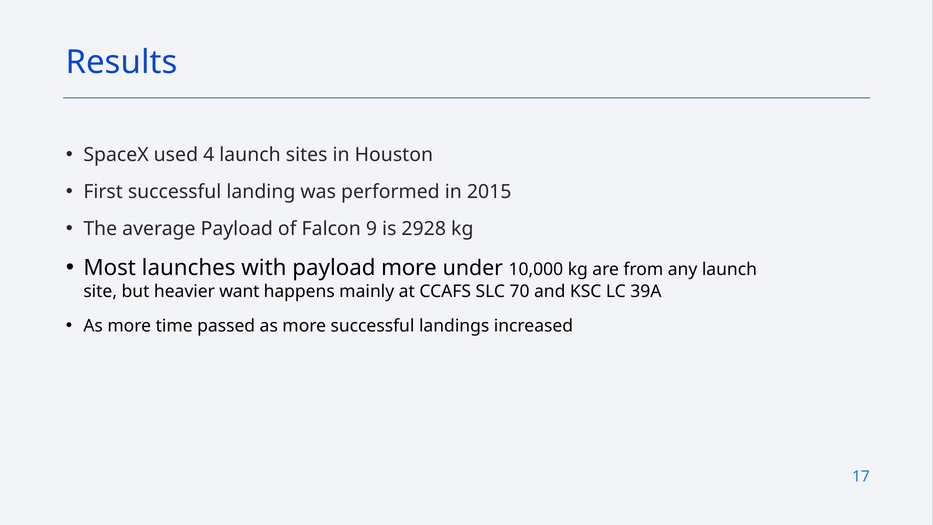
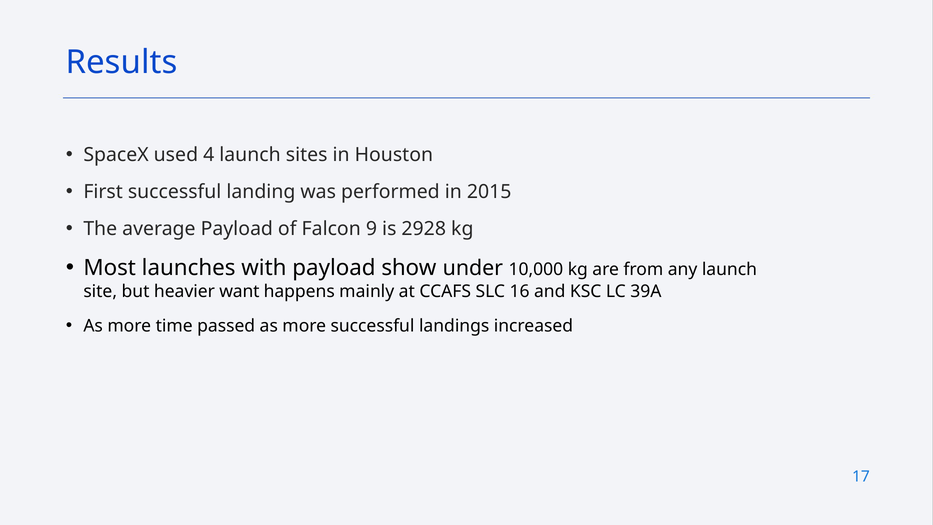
payload more: more -> show
70: 70 -> 16
